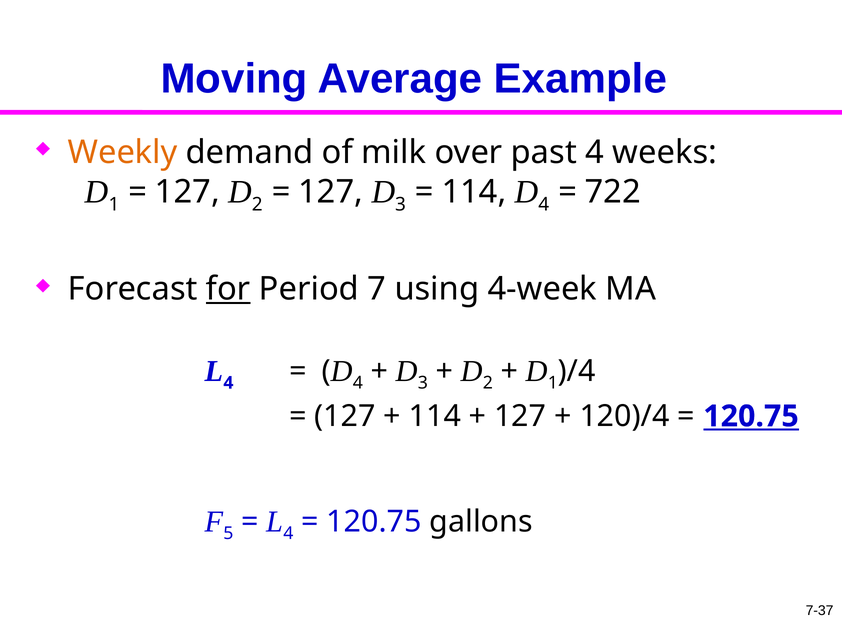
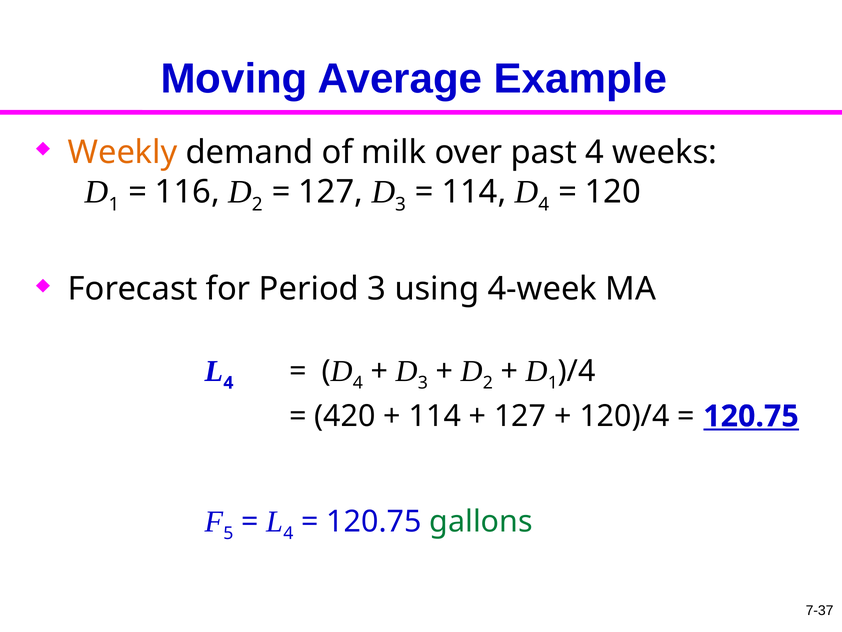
127 at (187, 192): 127 -> 116
722: 722 -> 120
for underline: present -> none
Period 7: 7 -> 3
127 at (345, 416): 127 -> 420
gallons colour: black -> green
